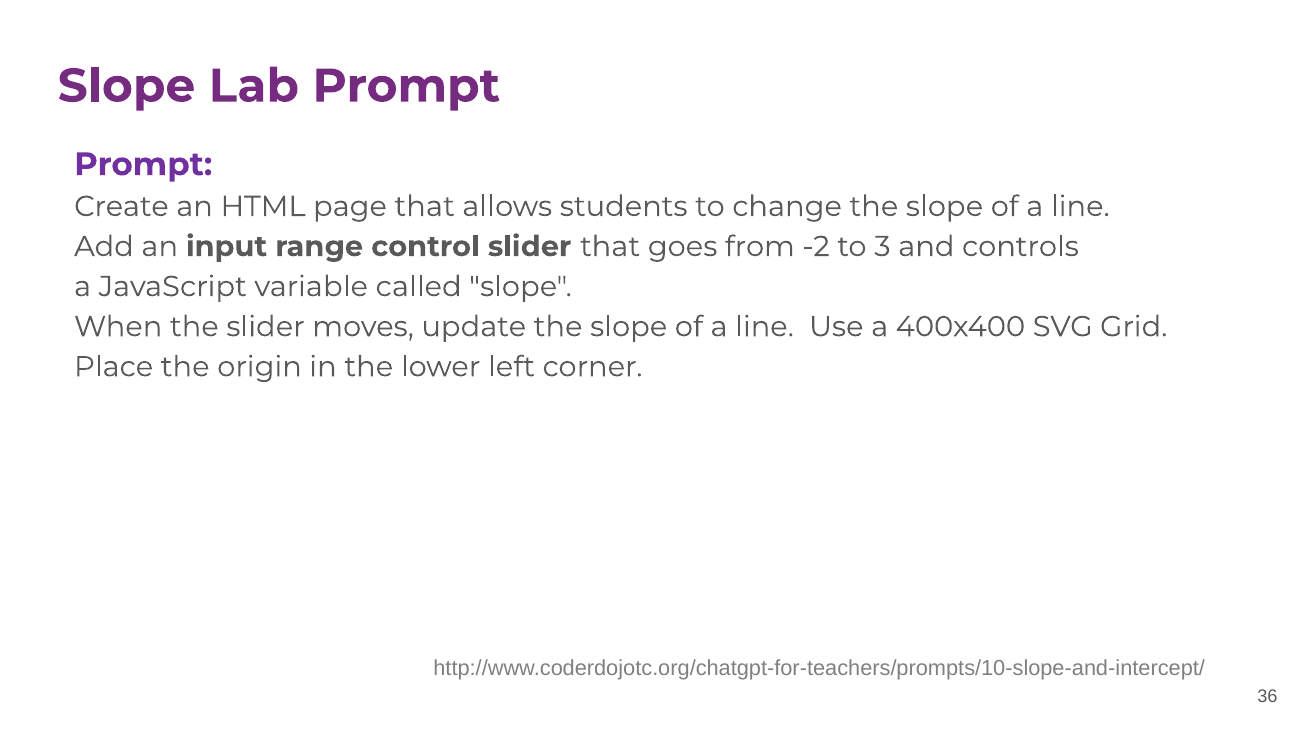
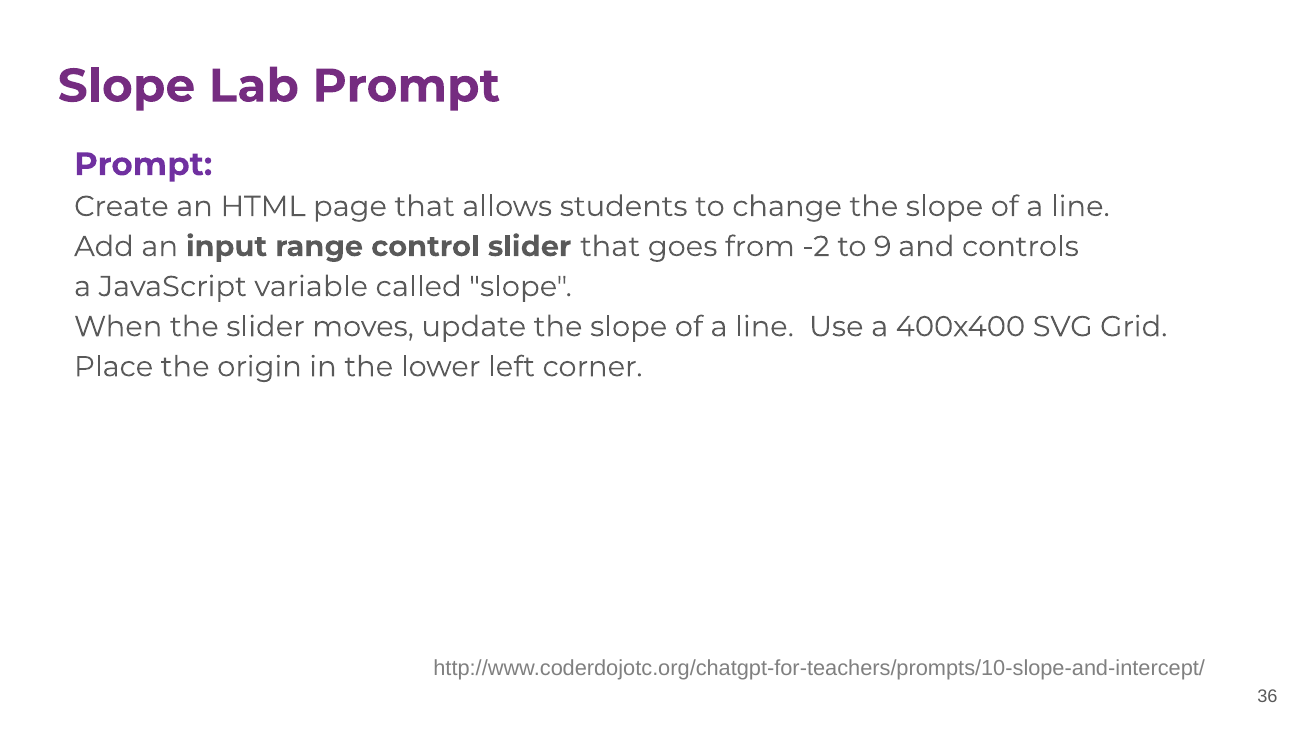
3: 3 -> 9
